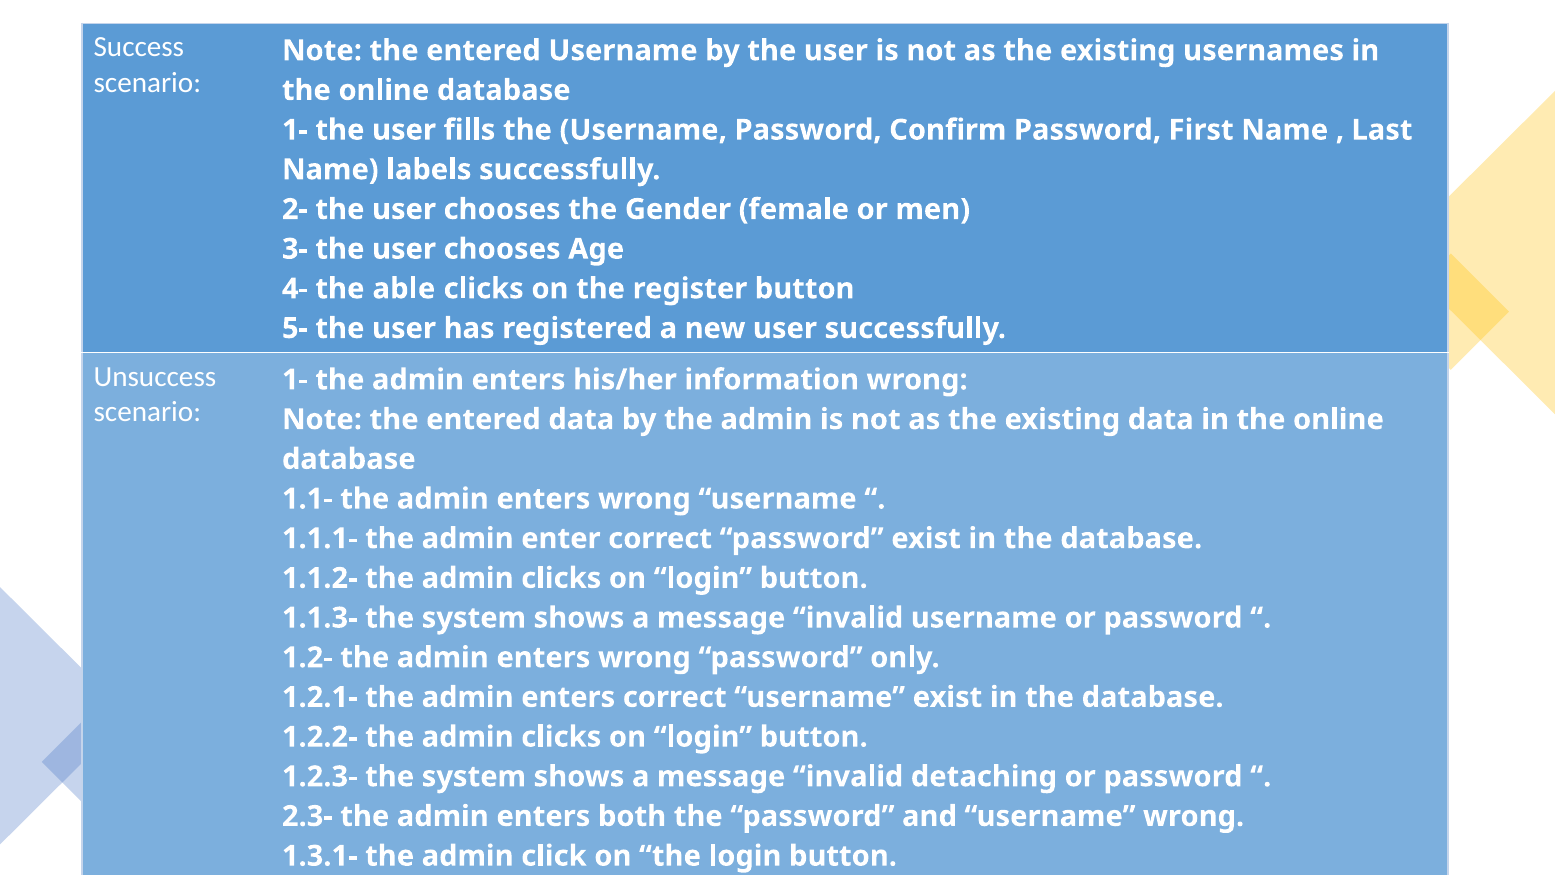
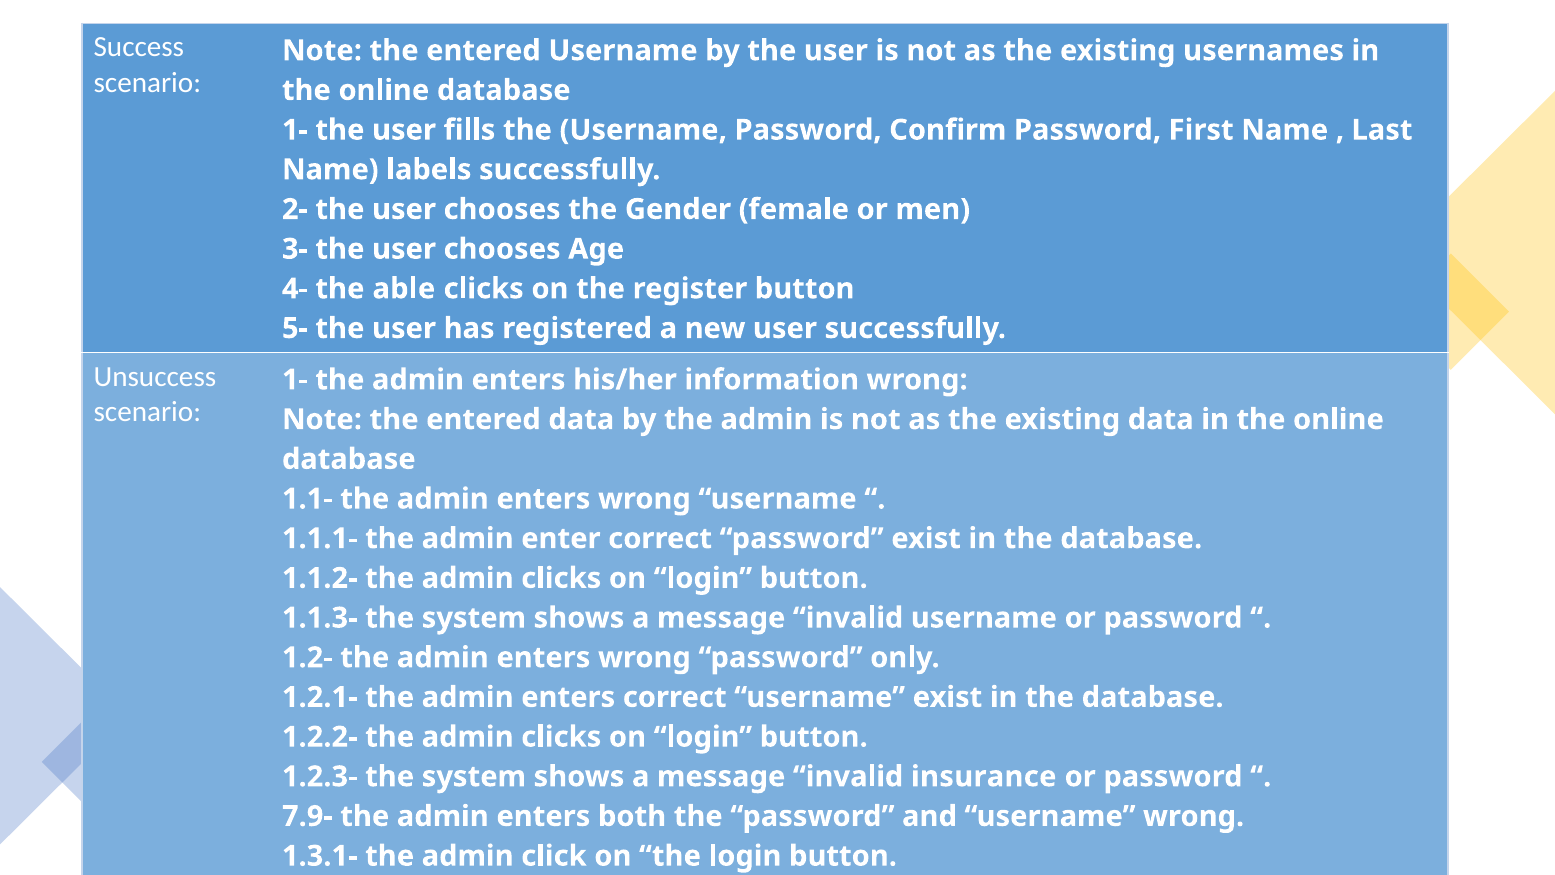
detaching: detaching -> insurance
2.3-: 2.3- -> 7.9-
